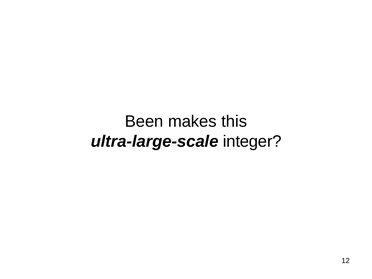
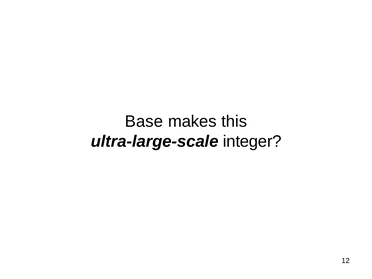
Been: Been -> Base
